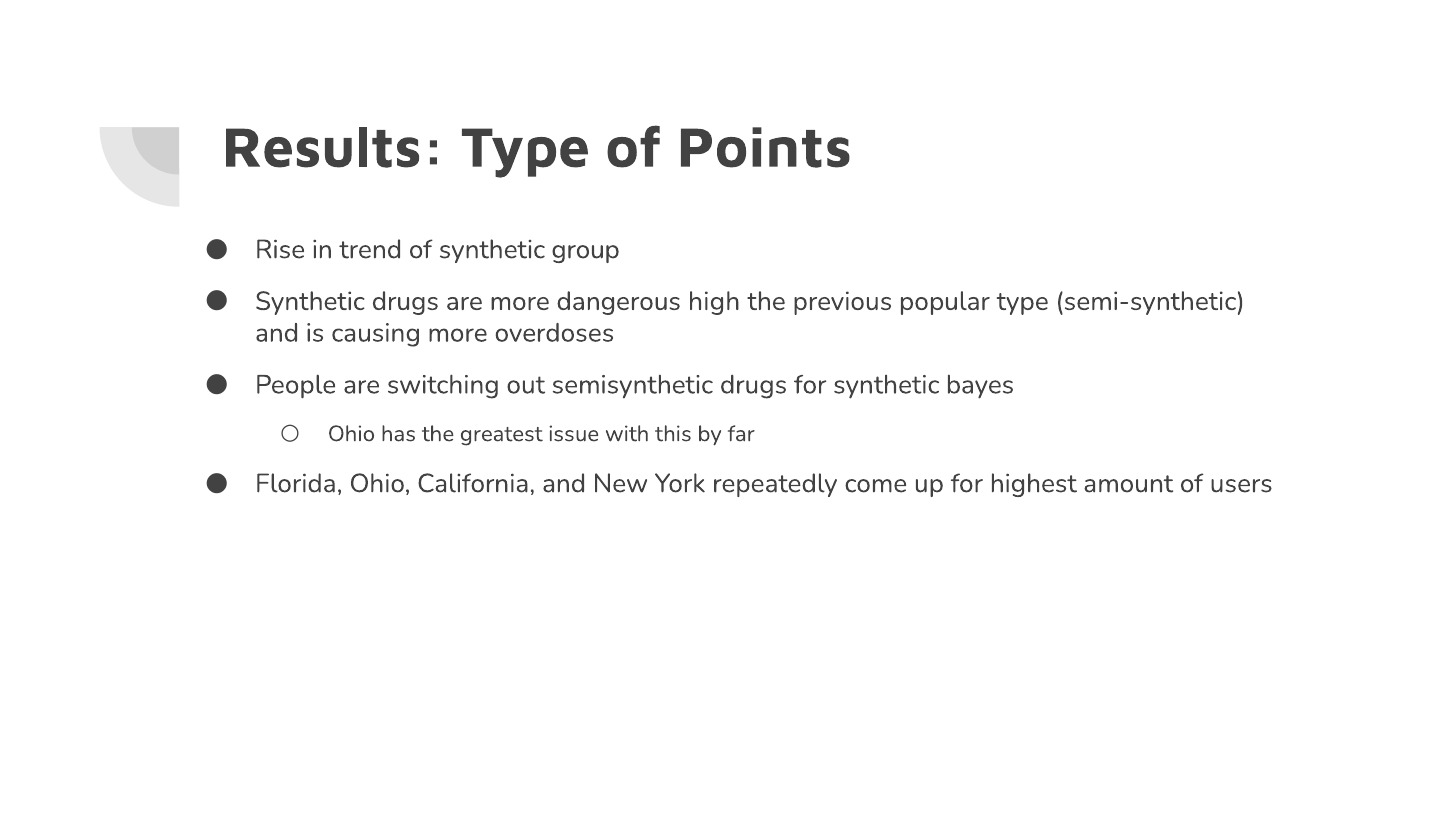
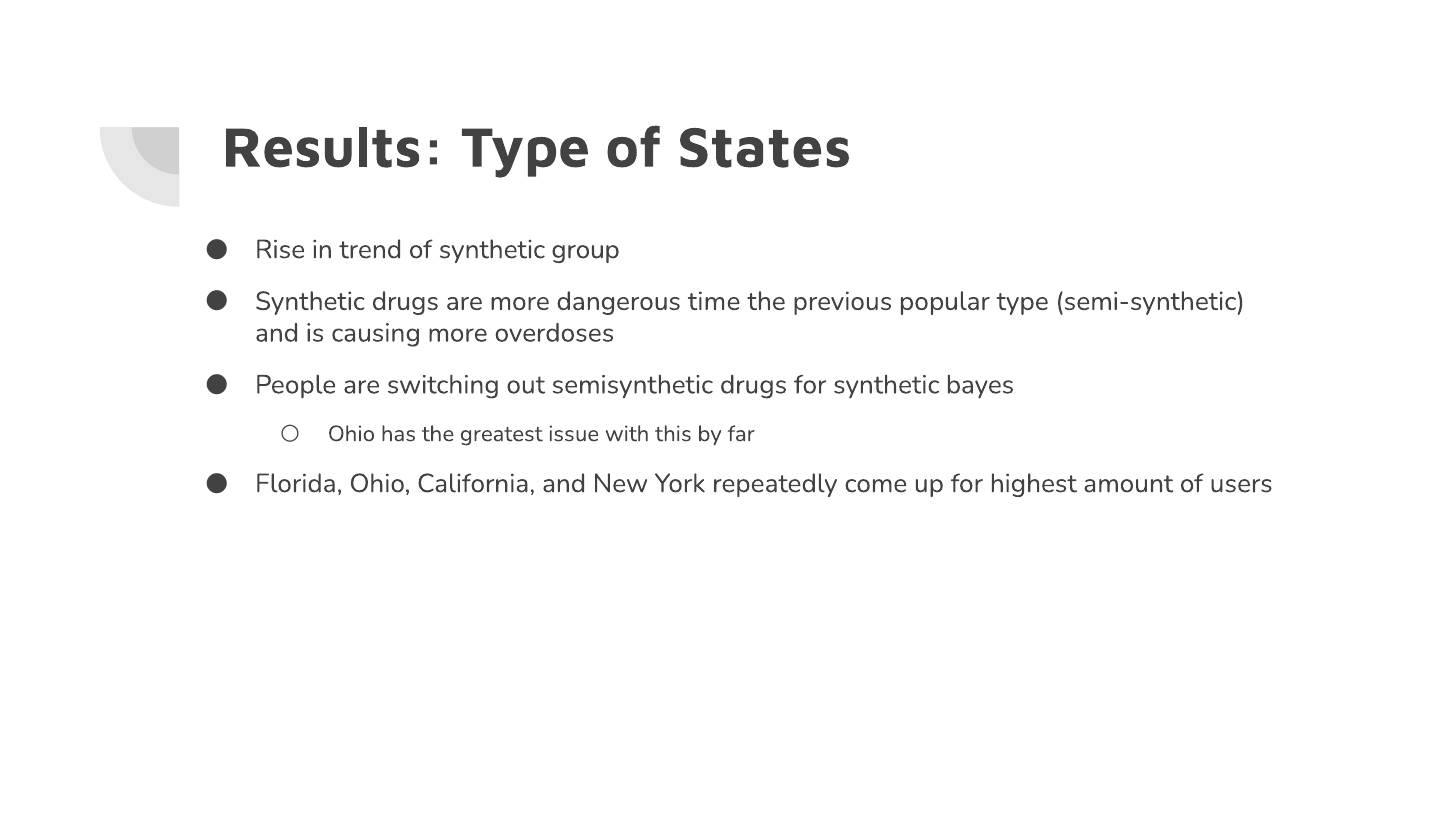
Points: Points -> States
high: high -> time
